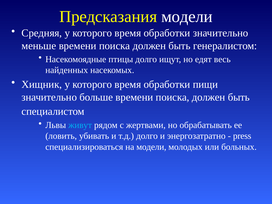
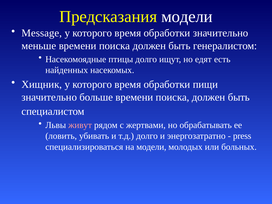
Средняя: Средняя -> Message
весь: весь -> есть
живут colour: light blue -> pink
